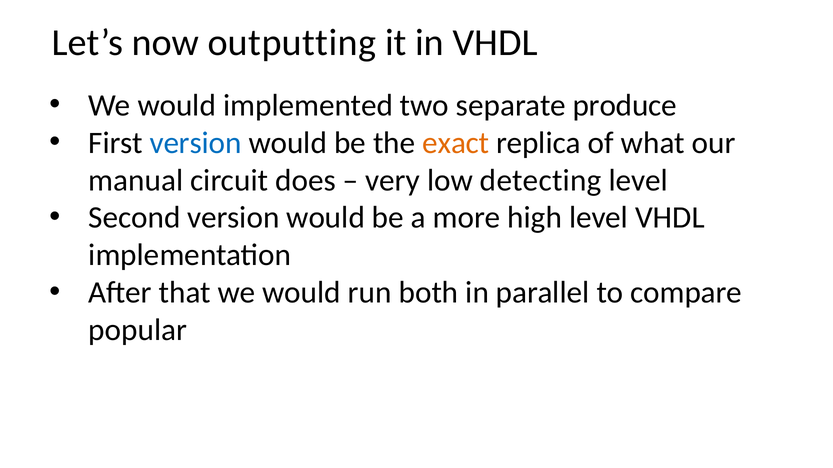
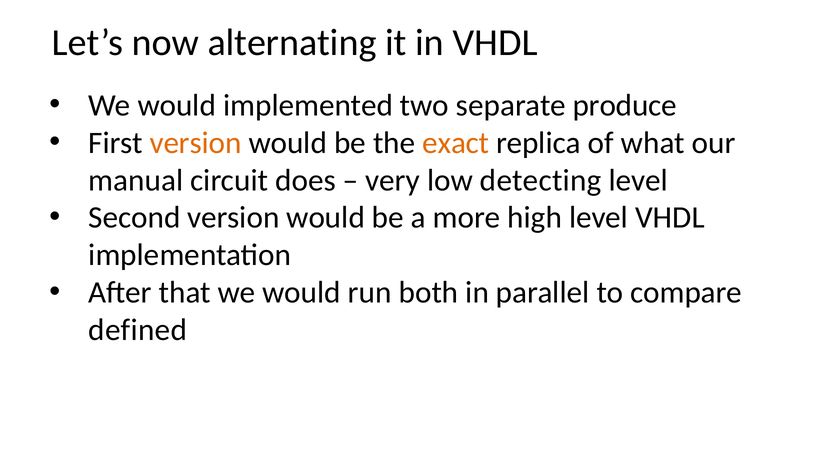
outputting: outputting -> alternating
version at (196, 143) colour: blue -> orange
popular: popular -> defined
